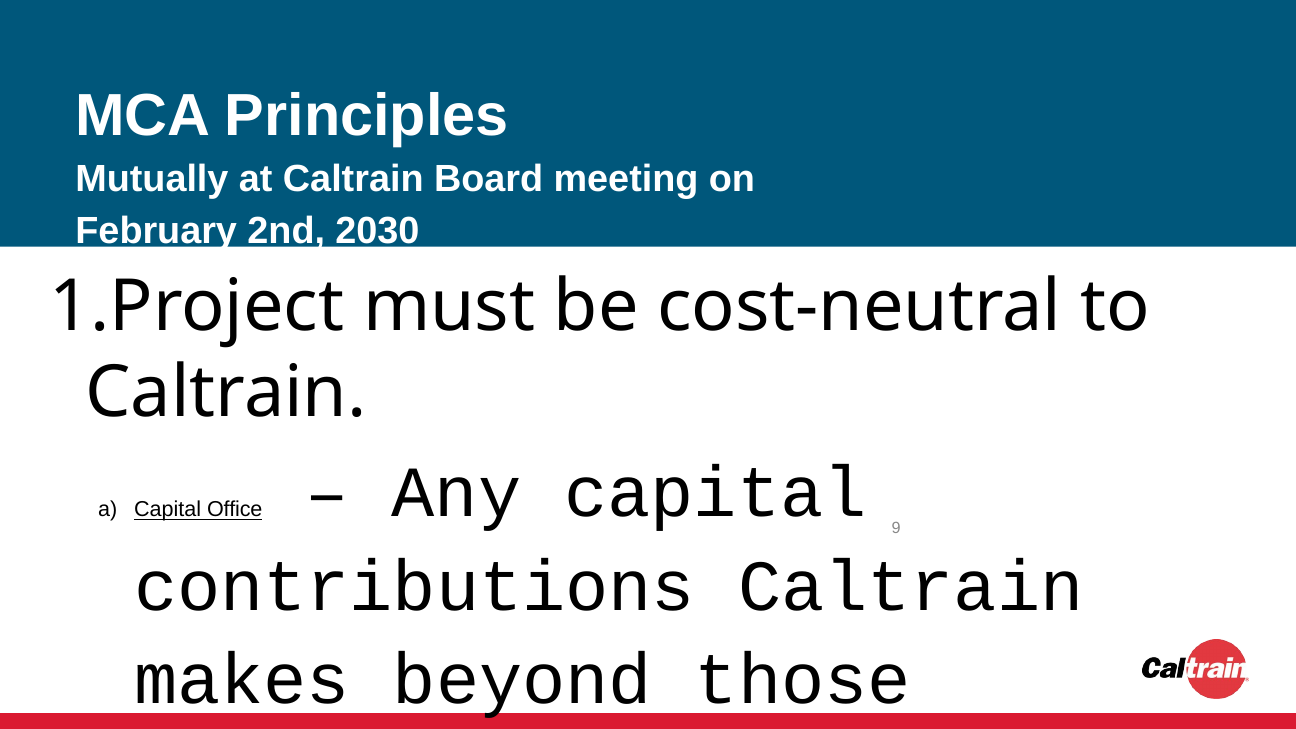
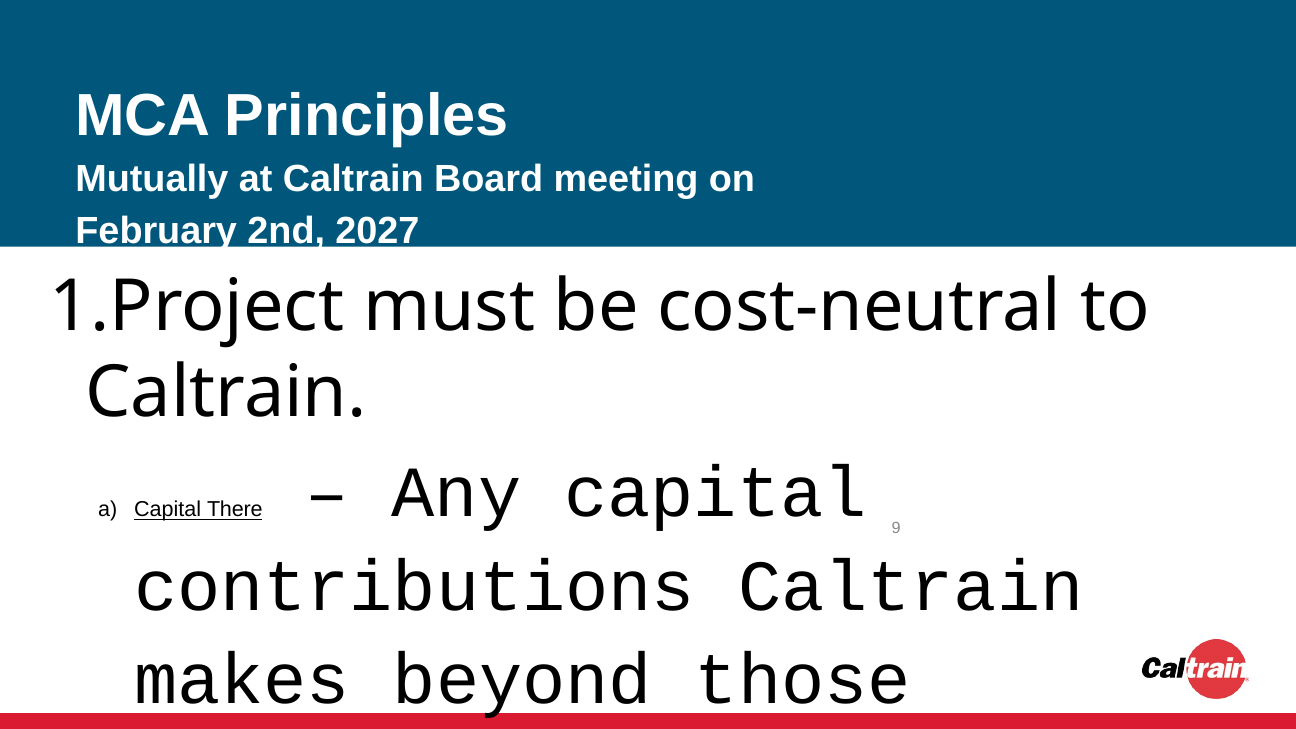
2030: 2030 -> 2027
Office: Office -> There
